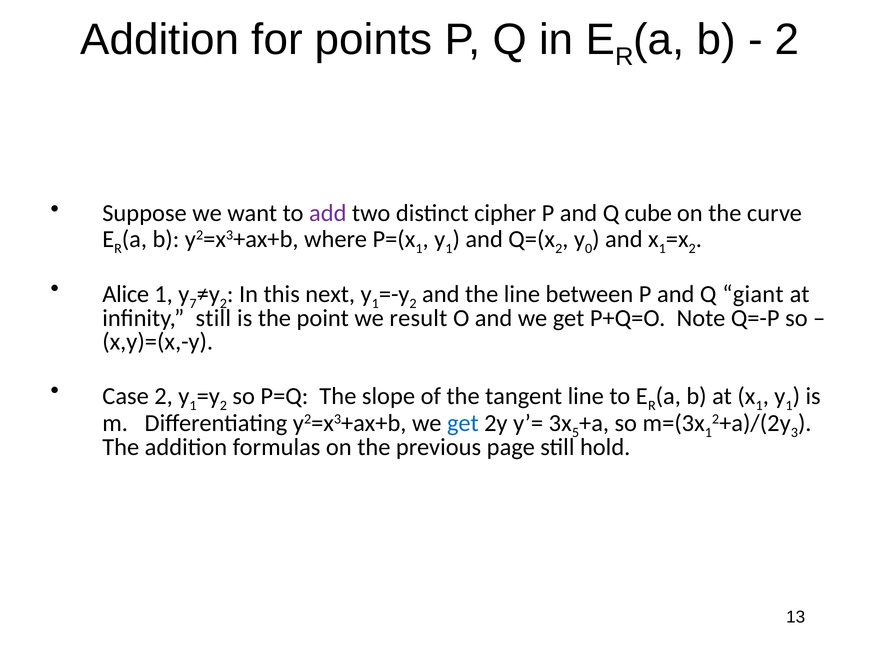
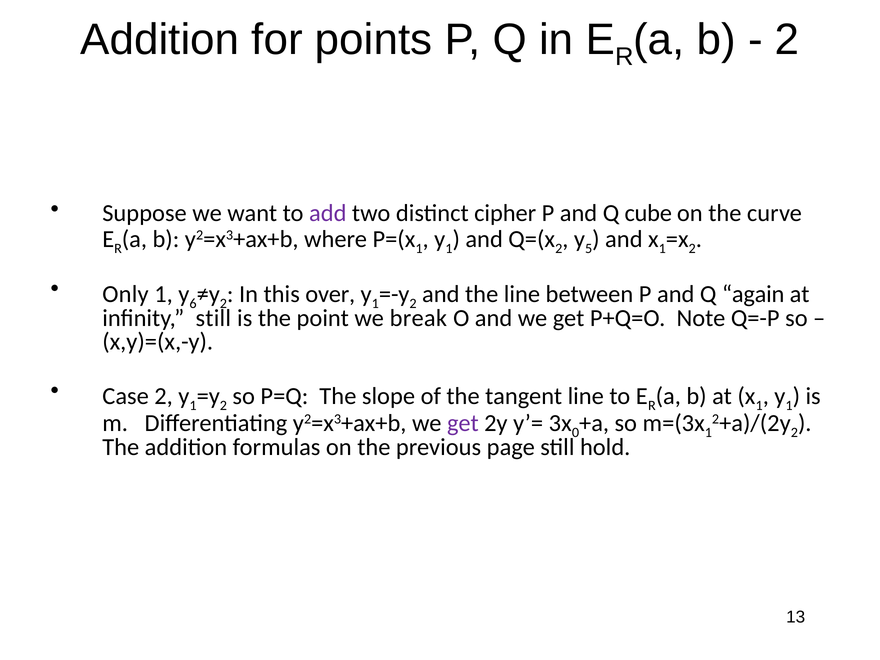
0: 0 -> 5
Alice: Alice -> Only
7: 7 -> 6
next: next -> over
giant: giant -> again
result: result -> break
get at (463, 423) colour: blue -> purple
5: 5 -> 0
3 at (794, 432): 3 -> 2
